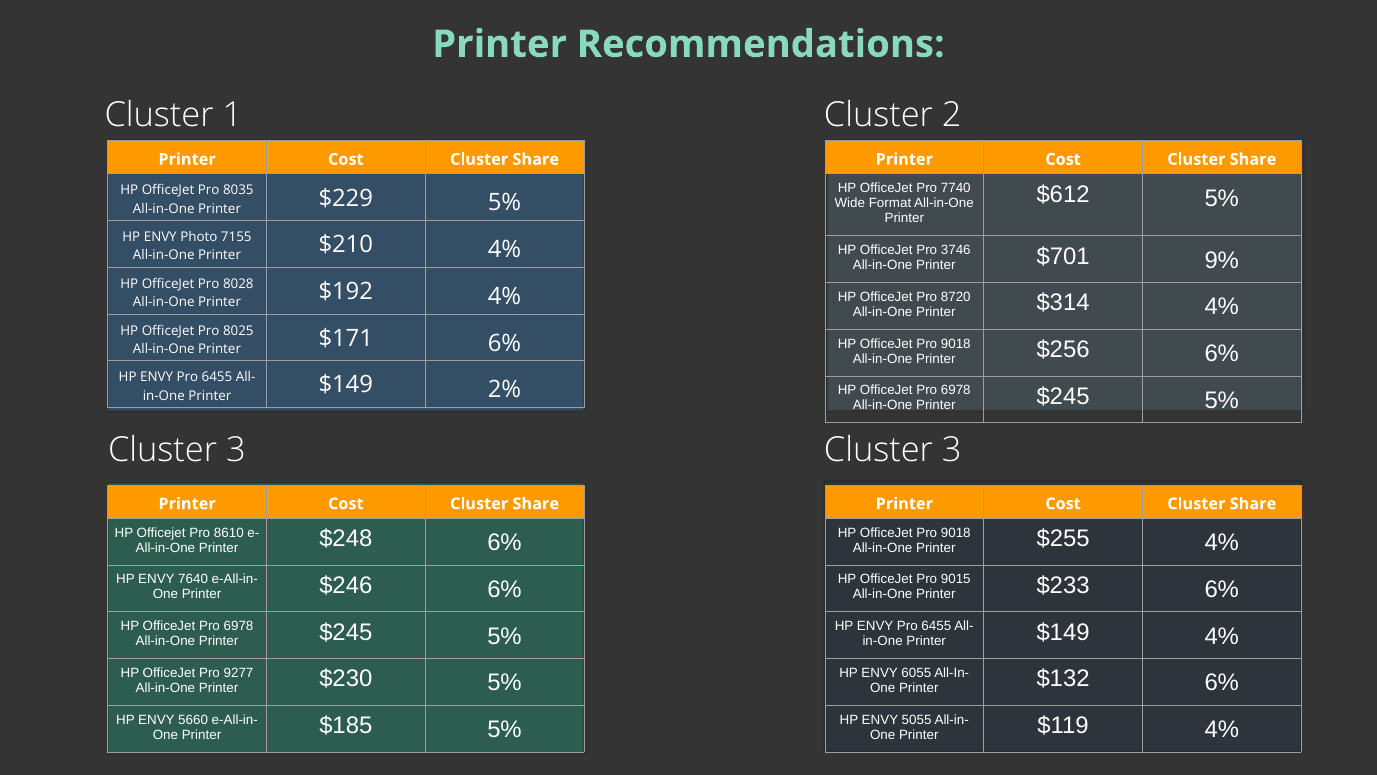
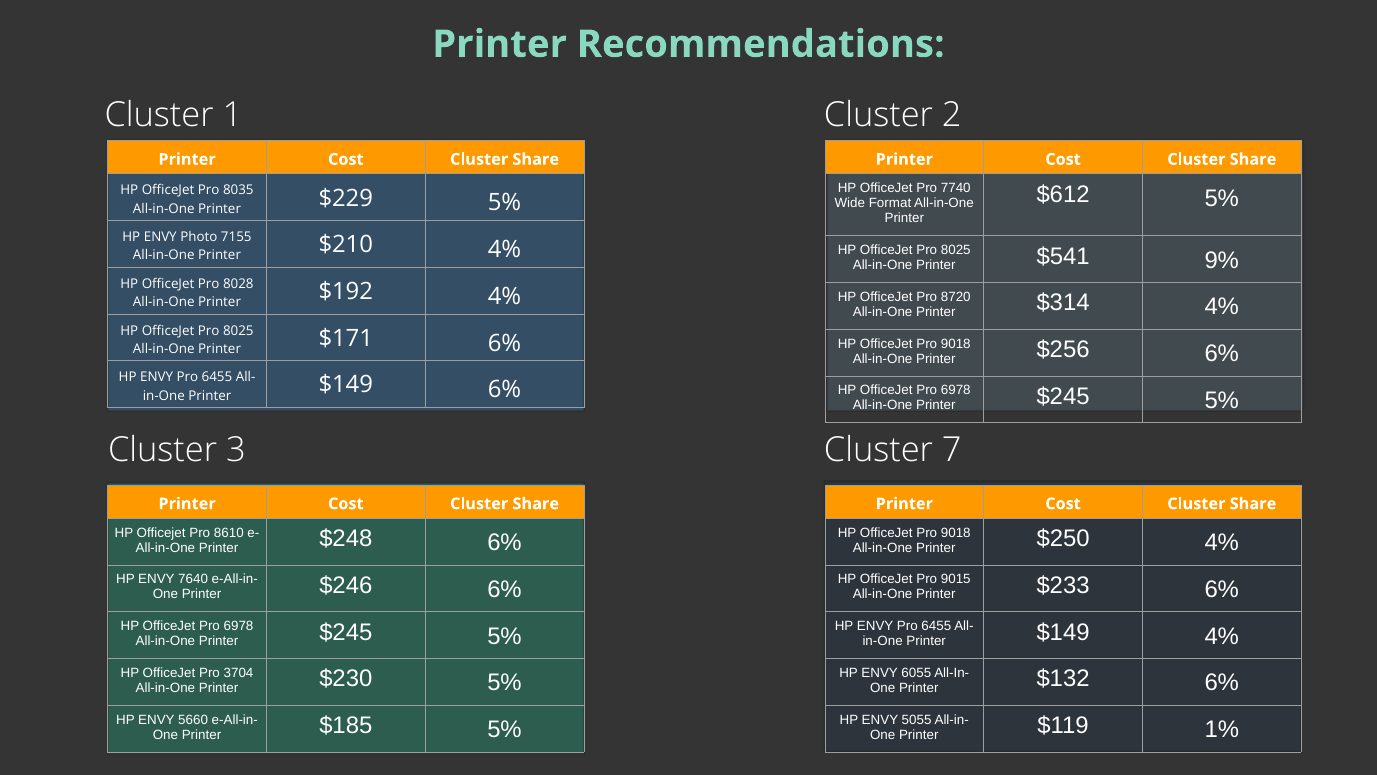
3746 at (956, 250): 3746 -> 8025
$701: $701 -> $541
$149 2%: 2% -> 6%
3 at (952, 449): 3 -> 7
$255: $255 -> $250
9277: 9277 -> 3704
$119 4%: 4% -> 1%
